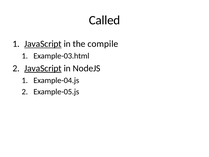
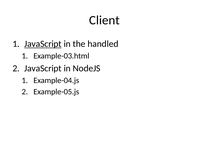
Called: Called -> Client
compile: compile -> handled
JavaScript at (43, 68) underline: present -> none
